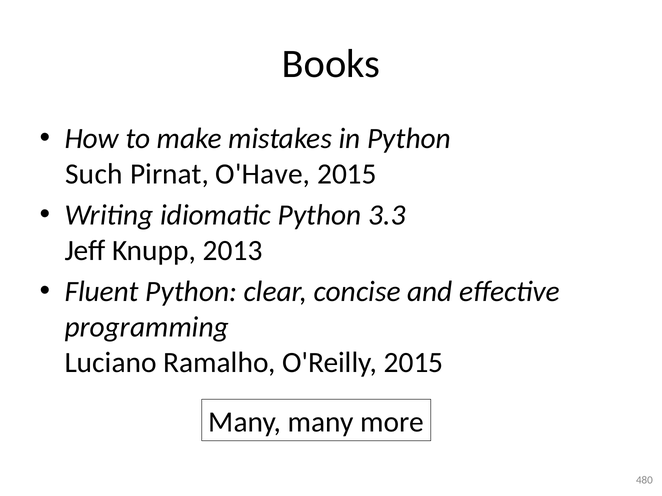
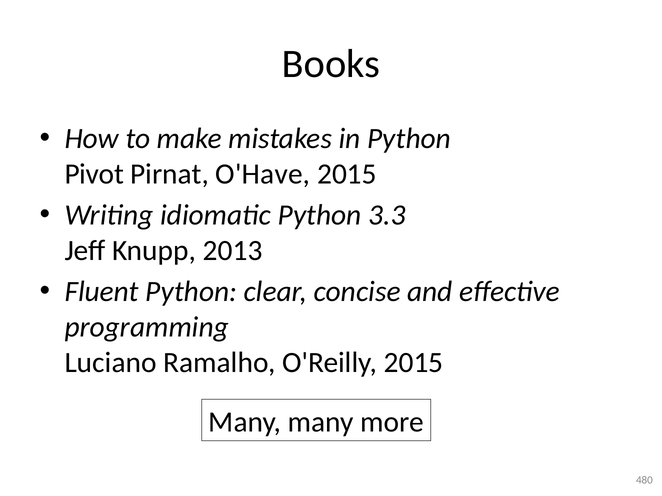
Such: Such -> Pivot
